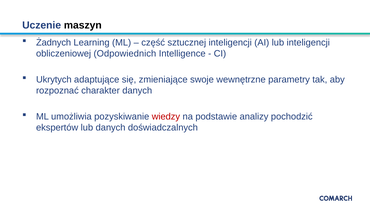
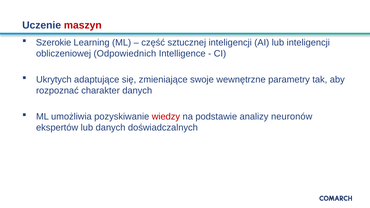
maszyn colour: black -> red
Żadnych: Żadnych -> Szerokie
pochodzić: pochodzić -> neuronów
